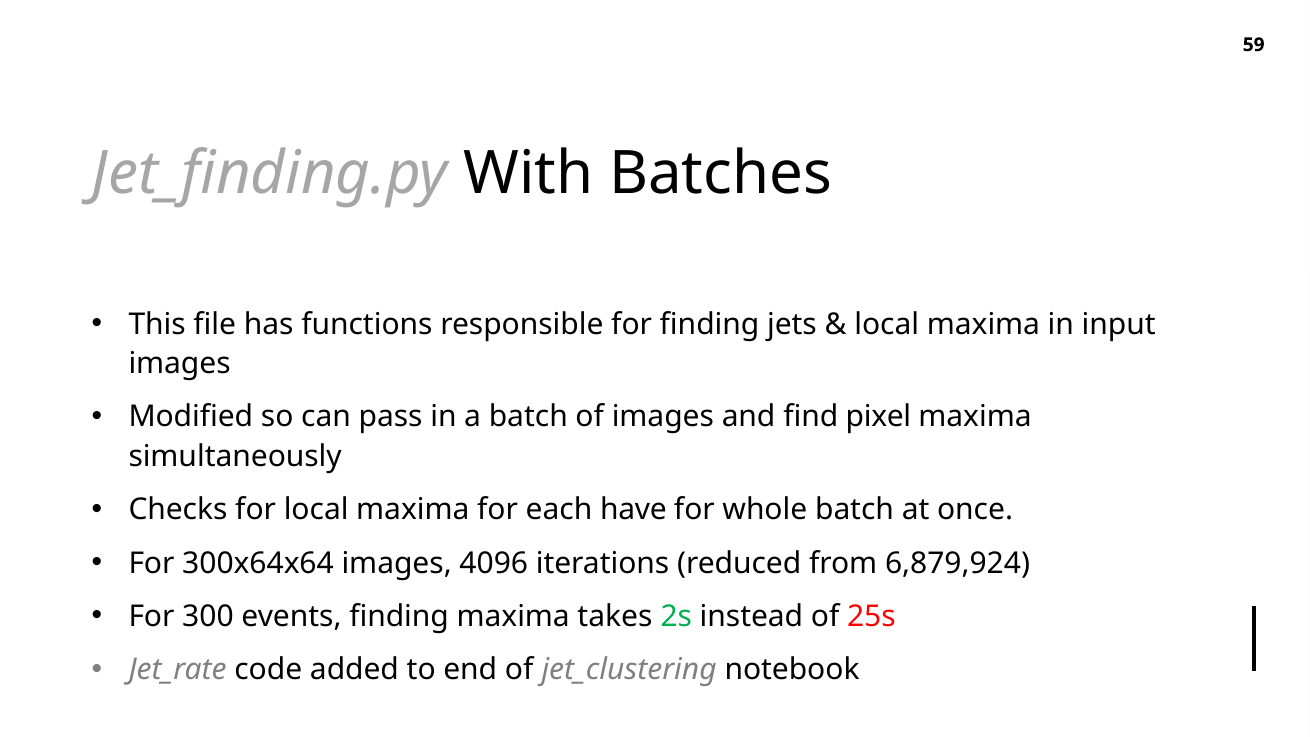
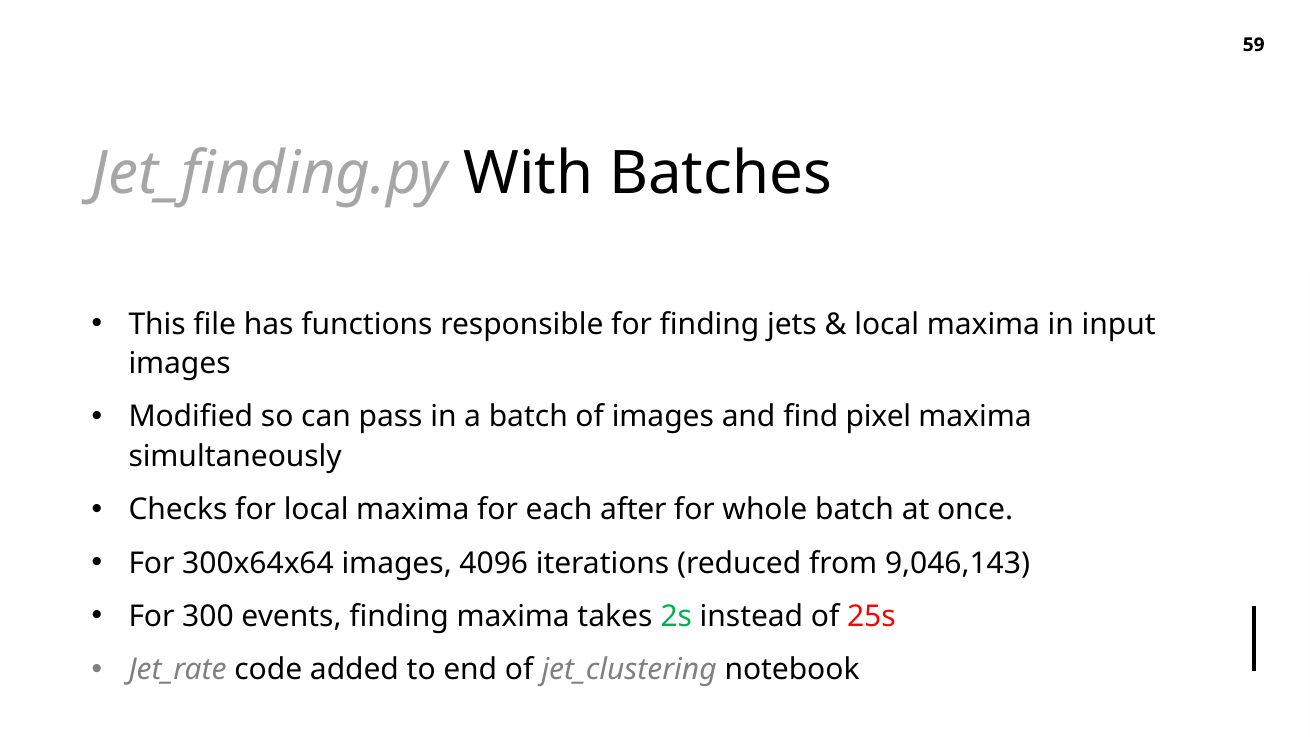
have: have -> after
6,879,924: 6,879,924 -> 9,046,143
